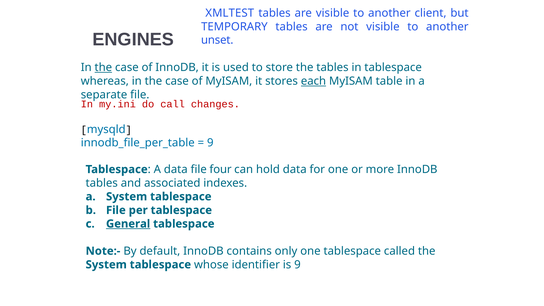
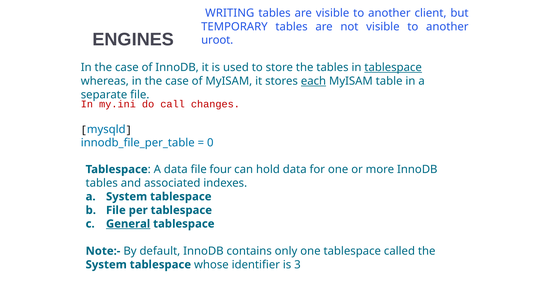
XMLTEST: XMLTEST -> WRITING
unset: unset -> uroot
the at (103, 67) underline: present -> none
tablespace at (393, 67) underline: none -> present
9 at (210, 143): 9 -> 0
is 9: 9 -> 3
